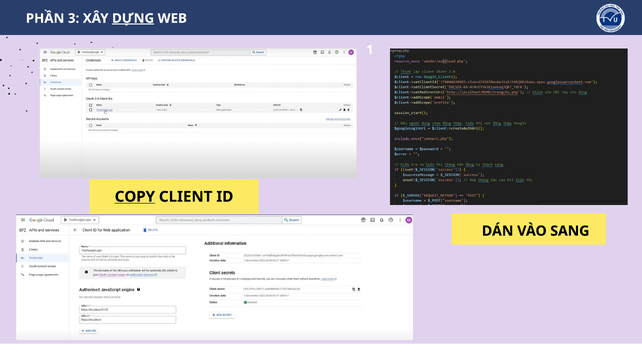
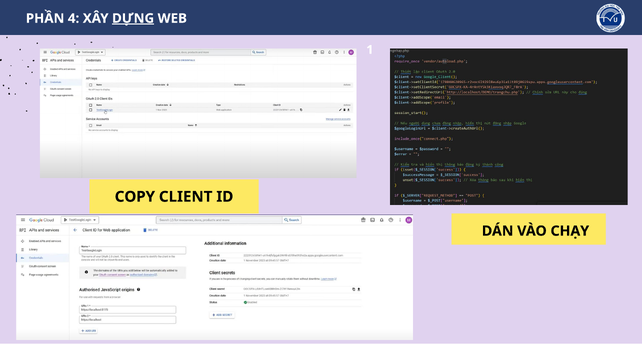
3: 3 -> 4
COPY underline: present -> none
SANG: SANG -> CHẠY
